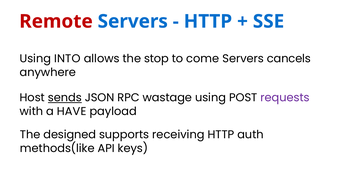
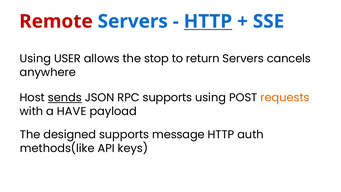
HTTP at (208, 21) underline: none -> present
INTO: INTO -> USER
come: come -> return
RPC wastage: wastage -> supports
requests colour: purple -> orange
receiving: receiving -> message
